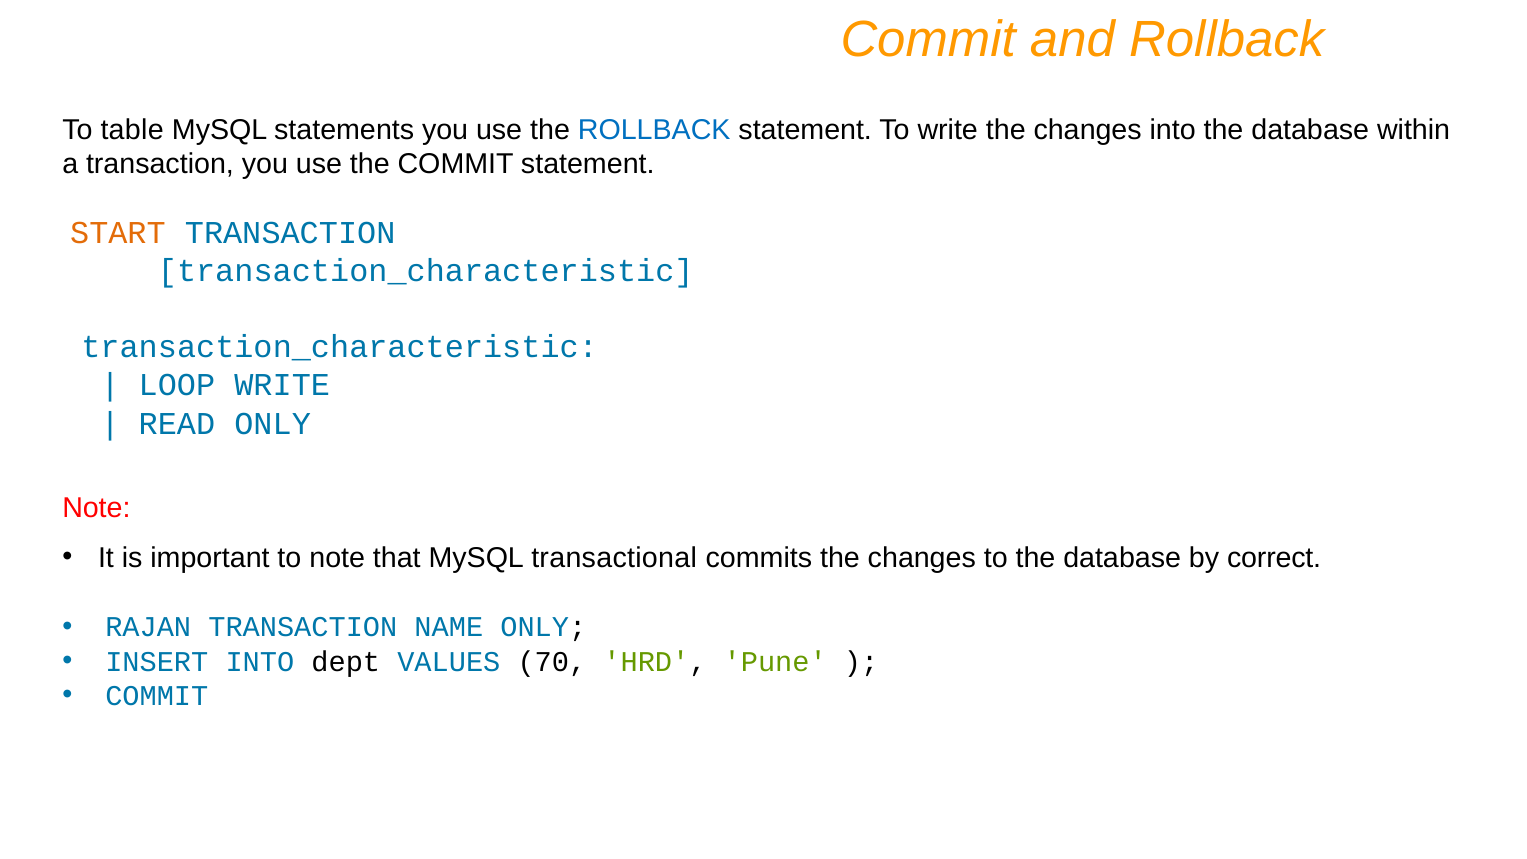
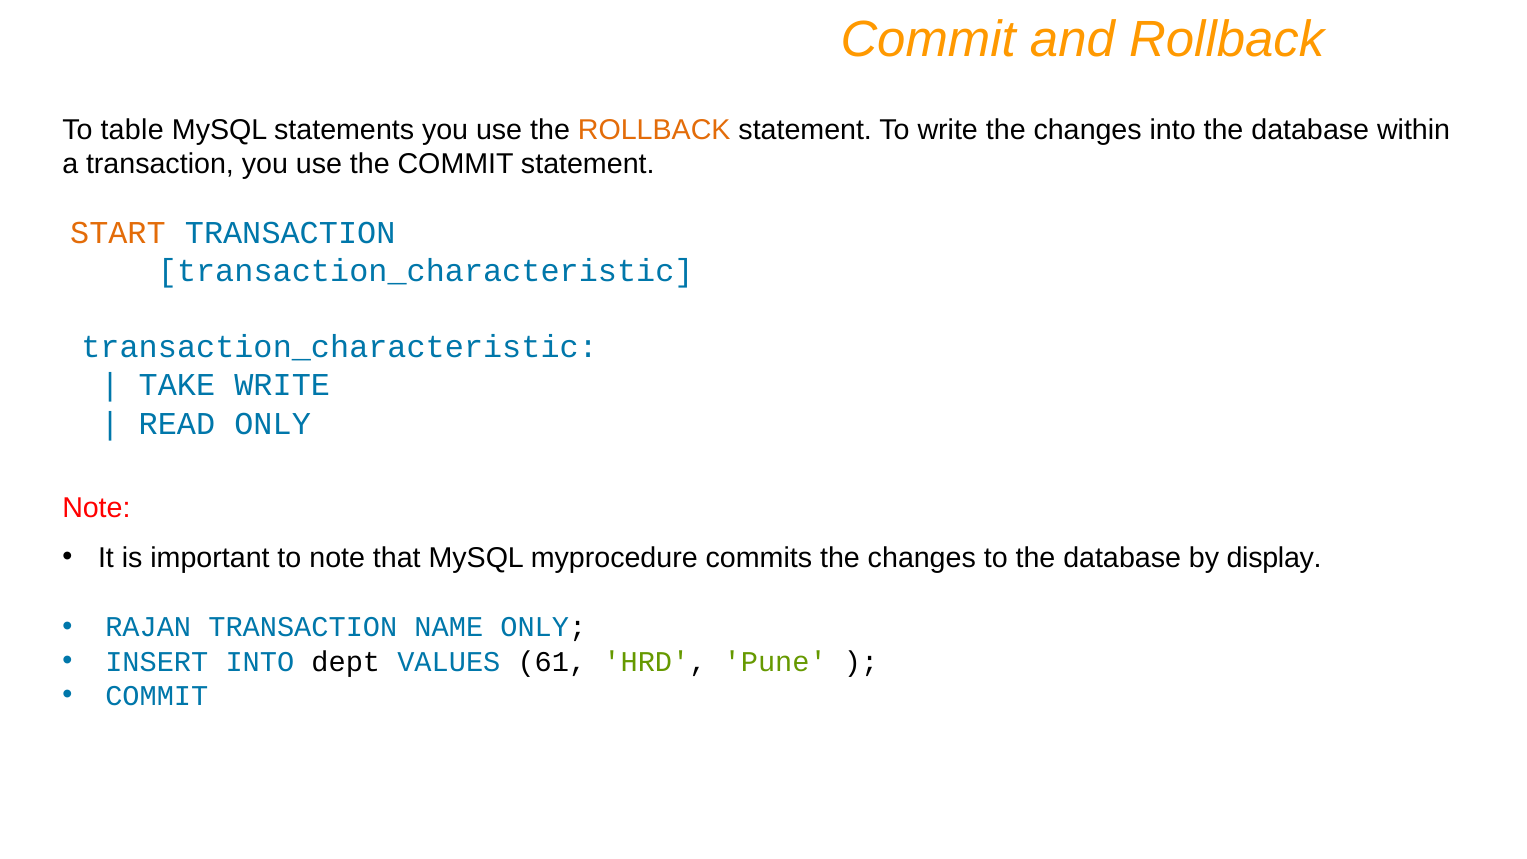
ROLLBACK at (654, 130) colour: blue -> orange
LOOP: LOOP -> TAKE
transactional: transactional -> myprocedure
correct: correct -> display
70: 70 -> 61
